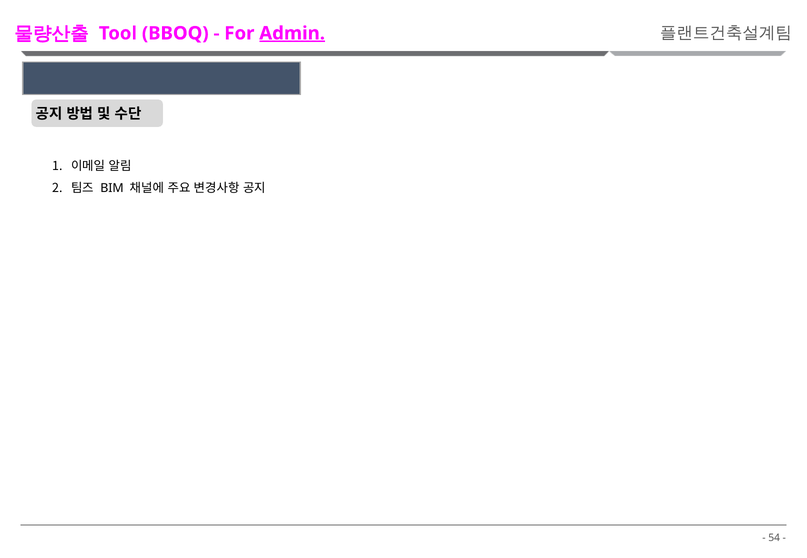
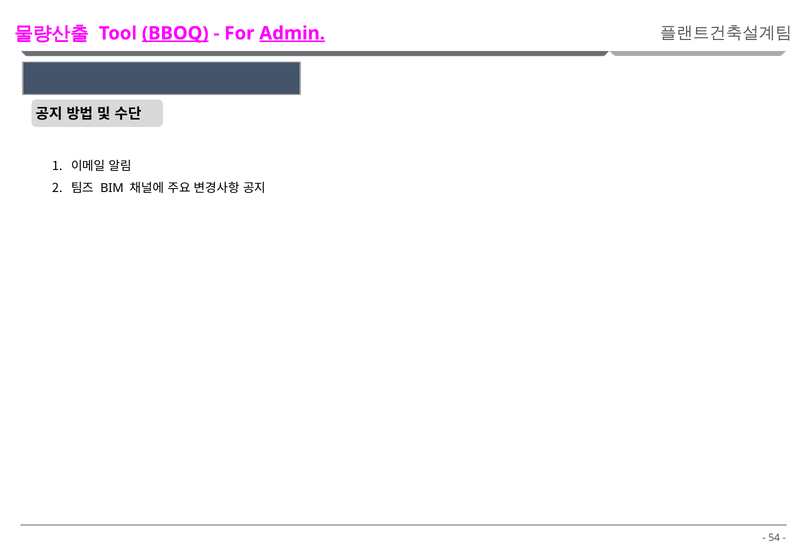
BBOQ underline: none -> present
